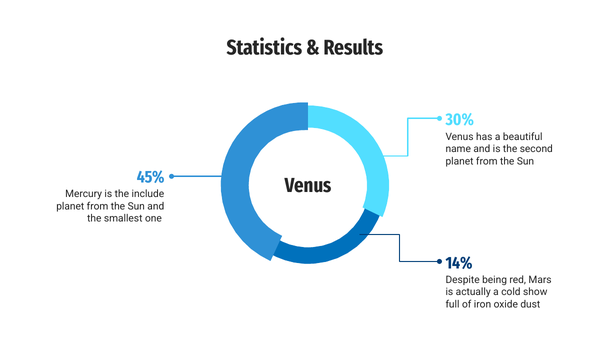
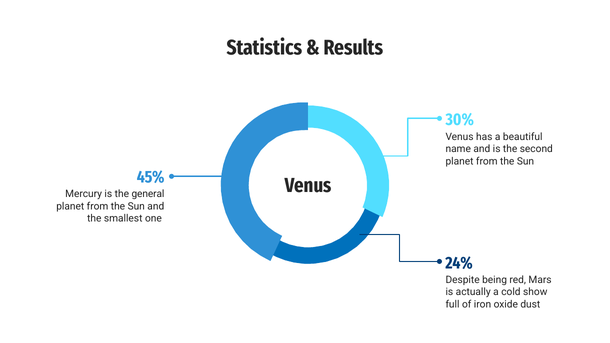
include: include -> general
14%: 14% -> 24%
